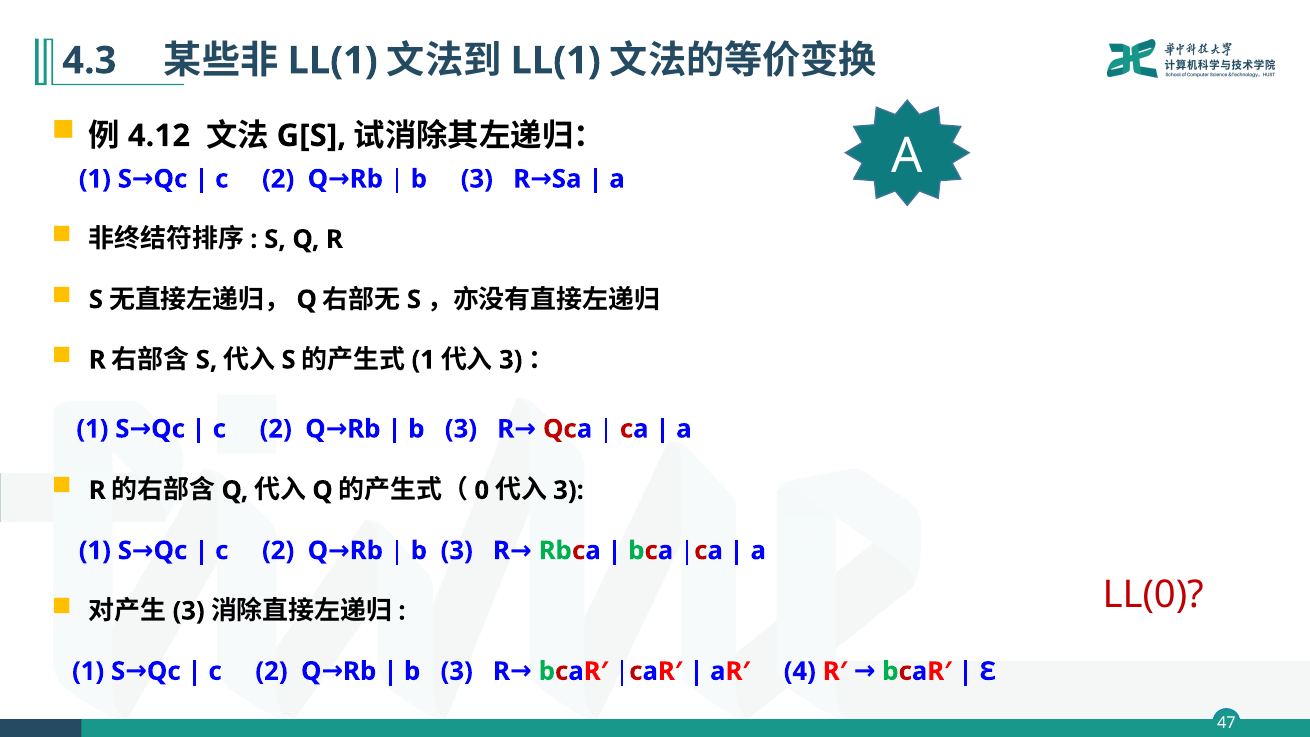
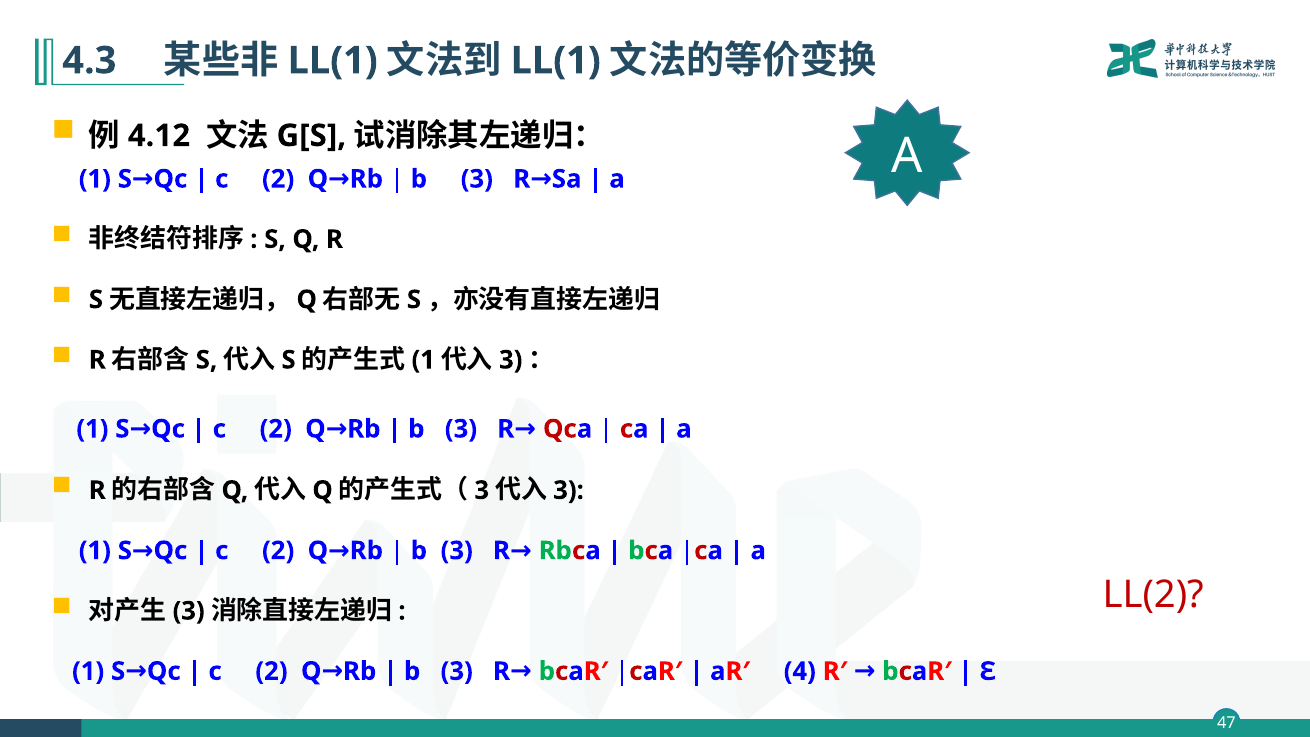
0 at (482, 490): 0 -> 3
LL(0: LL(0 -> LL(2
